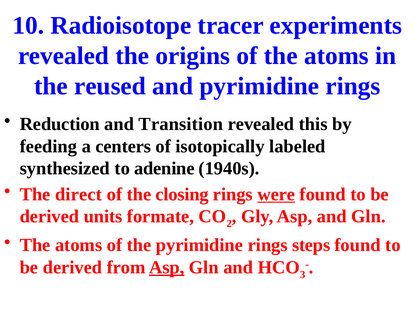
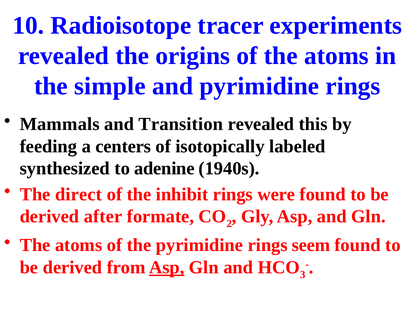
reused: reused -> simple
Reduction: Reduction -> Mammals
closing: closing -> inhibit
were underline: present -> none
units: units -> after
steps: steps -> seem
